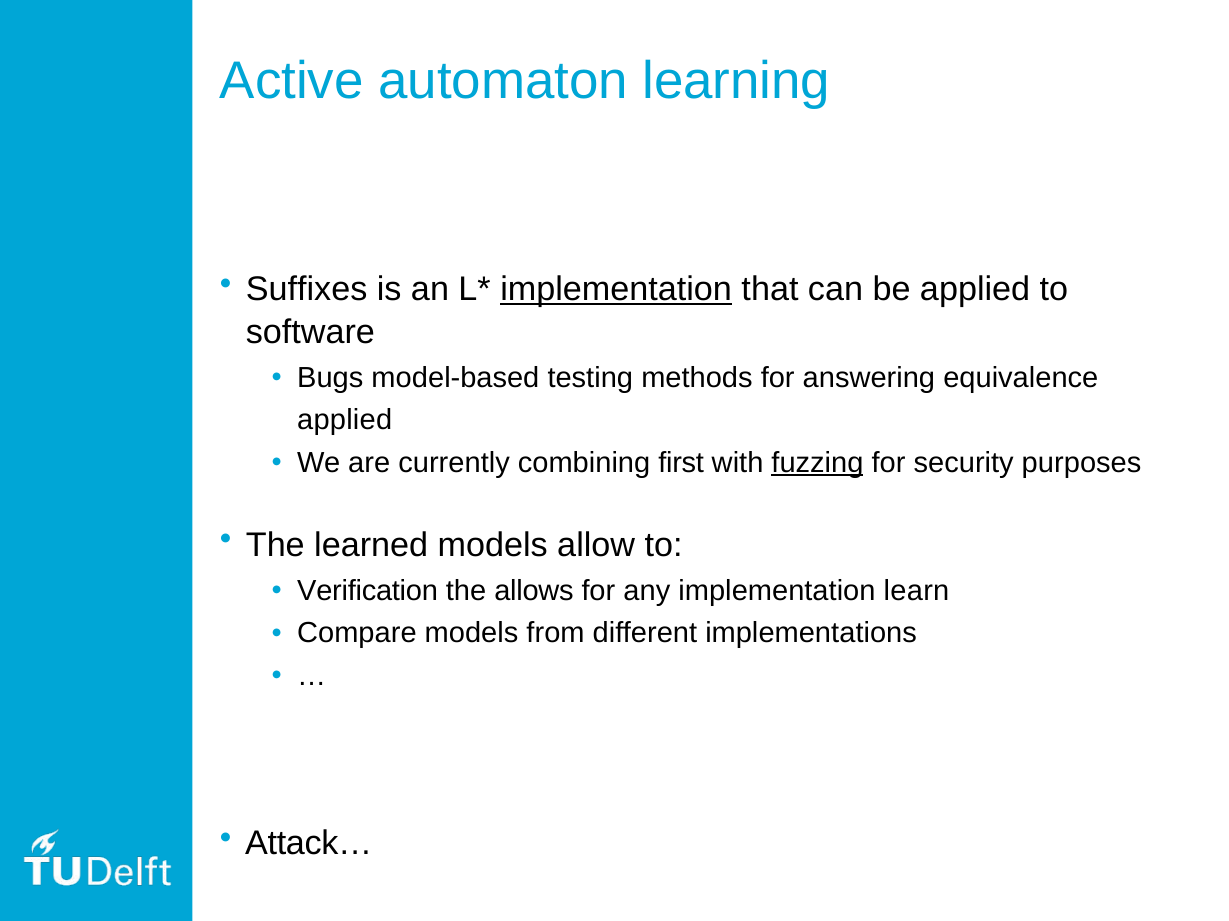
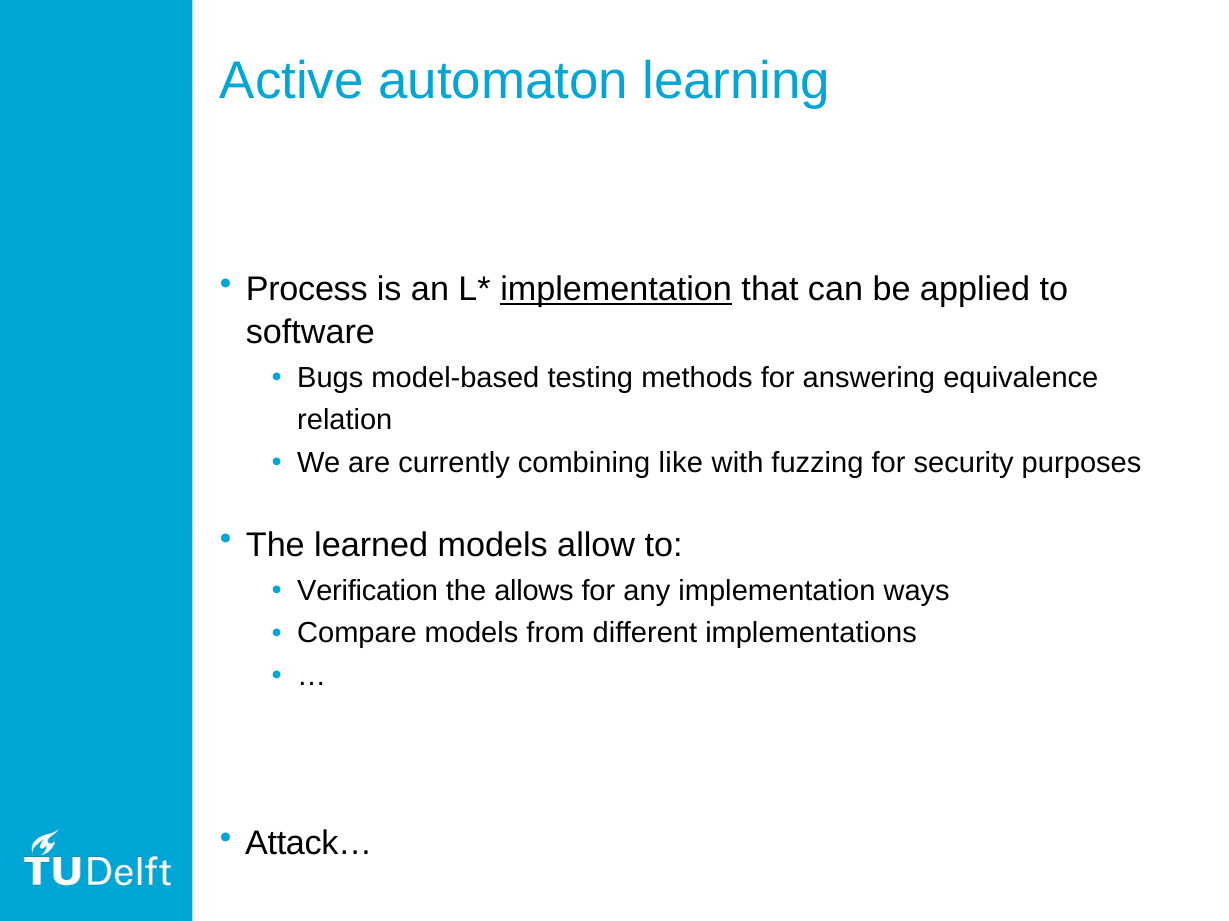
Suffixes: Suffixes -> Process
applied at (345, 420): applied -> relation
first: first -> like
fuzzing underline: present -> none
learn: learn -> ways
